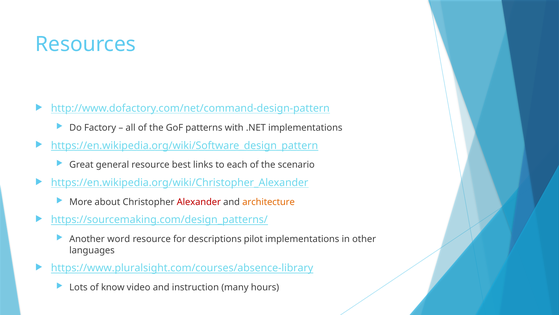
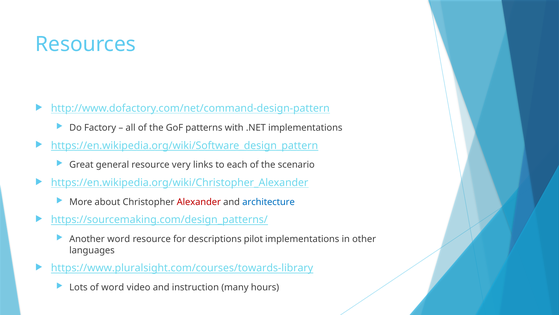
best: best -> very
architecture colour: orange -> blue
https://www.pluralsight.com/courses/absence-library: https://www.pluralsight.com/courses/absence-library -> https://www.pluralsight.com/courses/towards-library
of know: know -> word
